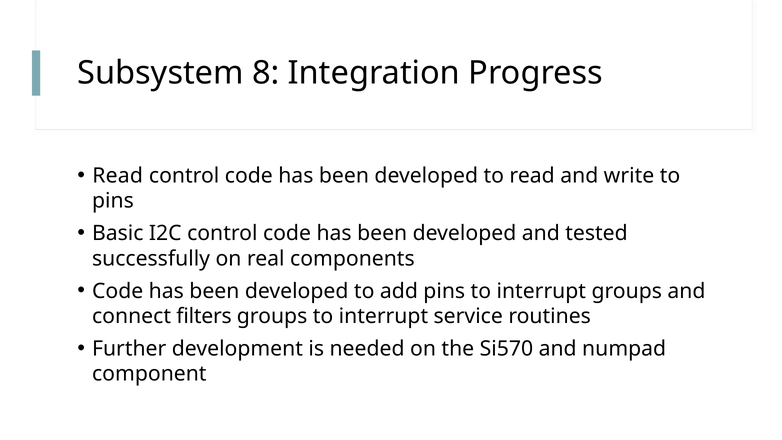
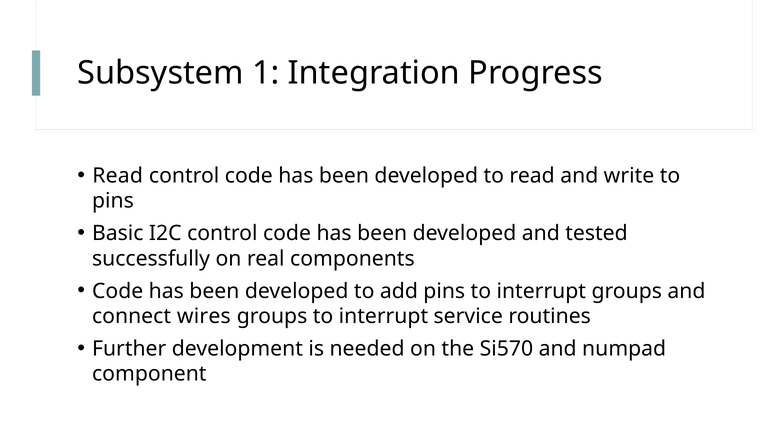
8: 8 -> 1
filters: filters -> wires
